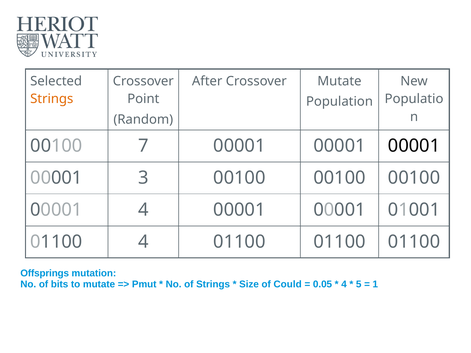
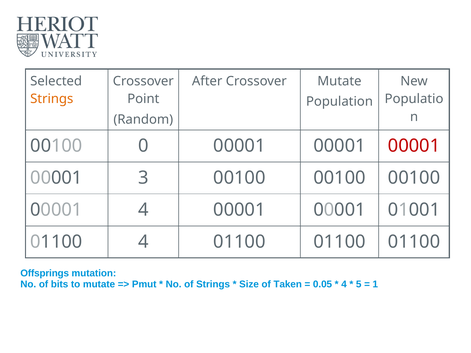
7: 7 -> 0
00001 at (414, 146) colour: black -> red
Could: Could -> Taken
